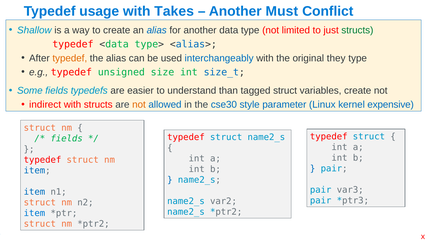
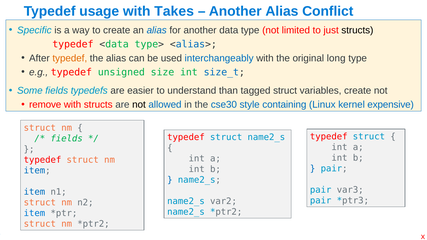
Another Must: Must -> Alias
Shallow: Shallow -> Specific
structs at (357, 30) colour: green -> black
they: they -> long
indirect: indirect -> remove
not at (139, 105) colour: orange -> black
parameter: parameter -> containing
